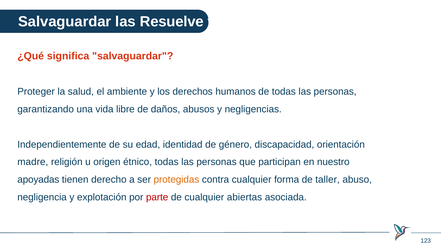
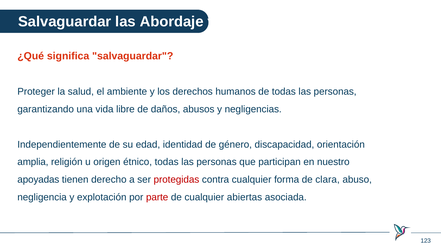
Resuelve: Resuelve -> Abordaje
madre: madre -> amplia
protegidas colour: orange -> red
taller: taller -> clara
